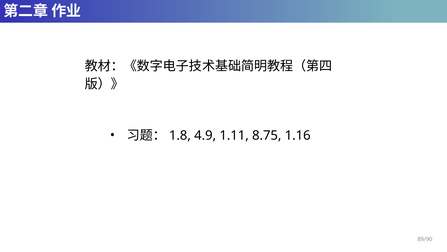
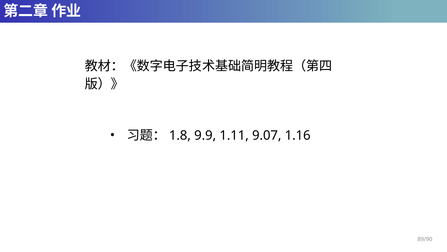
4.9: 4.9 -> 9.9
8.75: 8.75 -> 9.07
